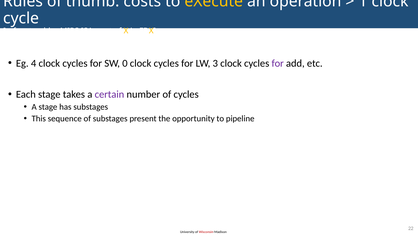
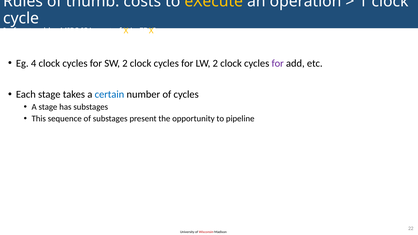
SW 0: 0 -> 2
LW 3: 3 -> 2
certain colour: purple -> blue
